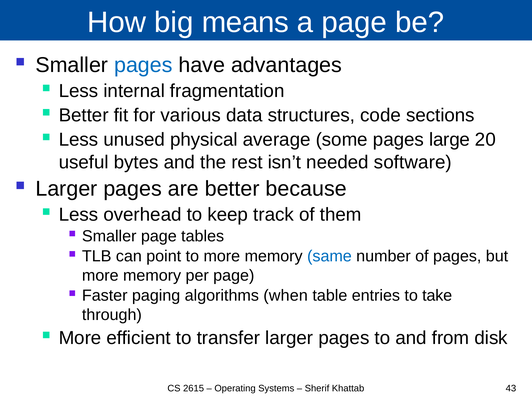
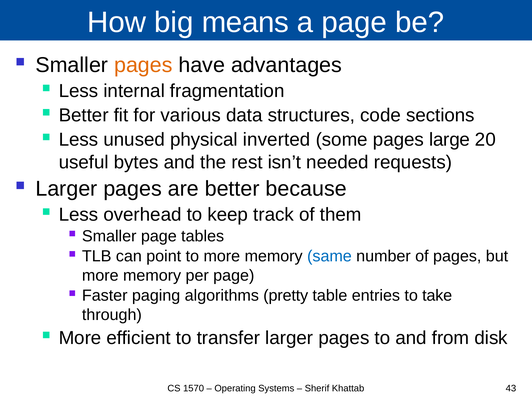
pages at (143, 65) colour: blue -> orange
average: average -> inverted
software: software -> requests
when: when -> pretty
2615: 2615 -> 1570
